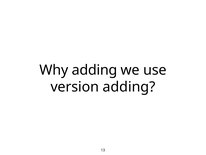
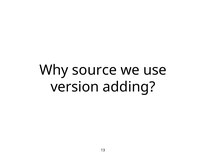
Why adding: adding -> source
